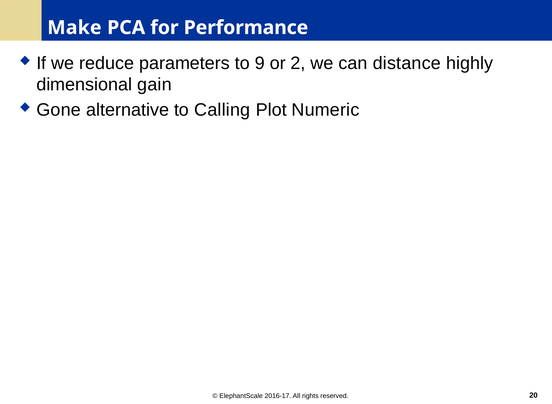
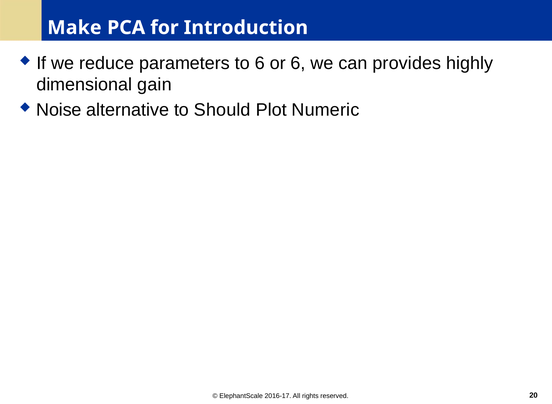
Performance: Performance -> Introduction
to 9: 9 -> 6
or 2: 2 -> 6
distance: distance -> provides
Gone: Gone -> Noise
Calling: Calling -> Should
